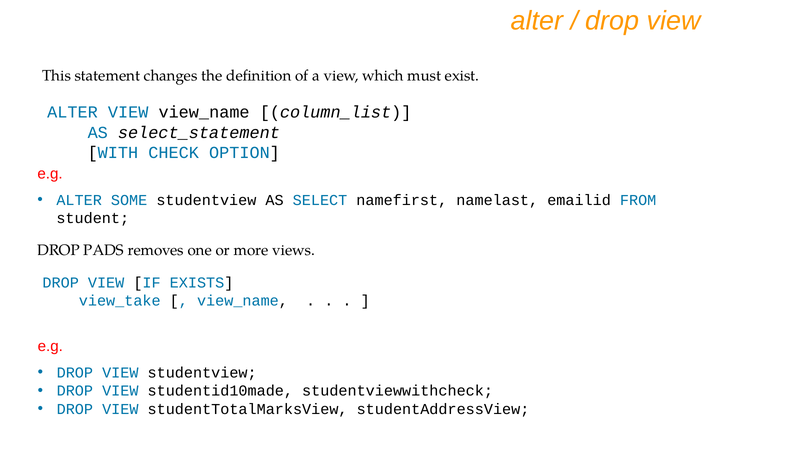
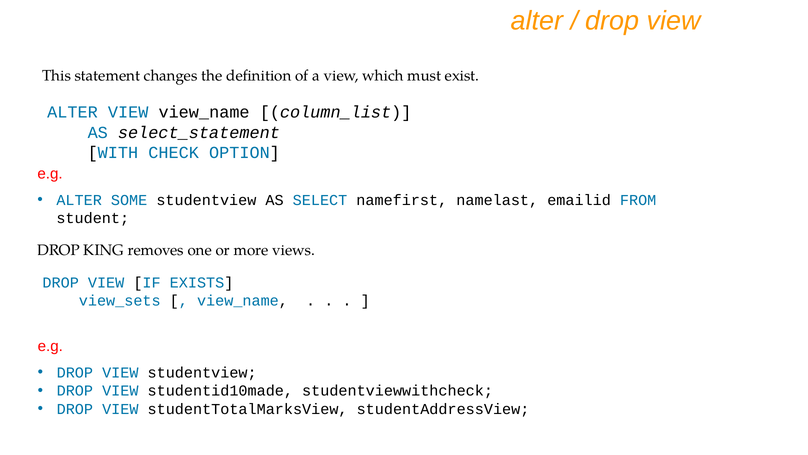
PADS: PADS -> KING
view_take: view_take -> view_sets
